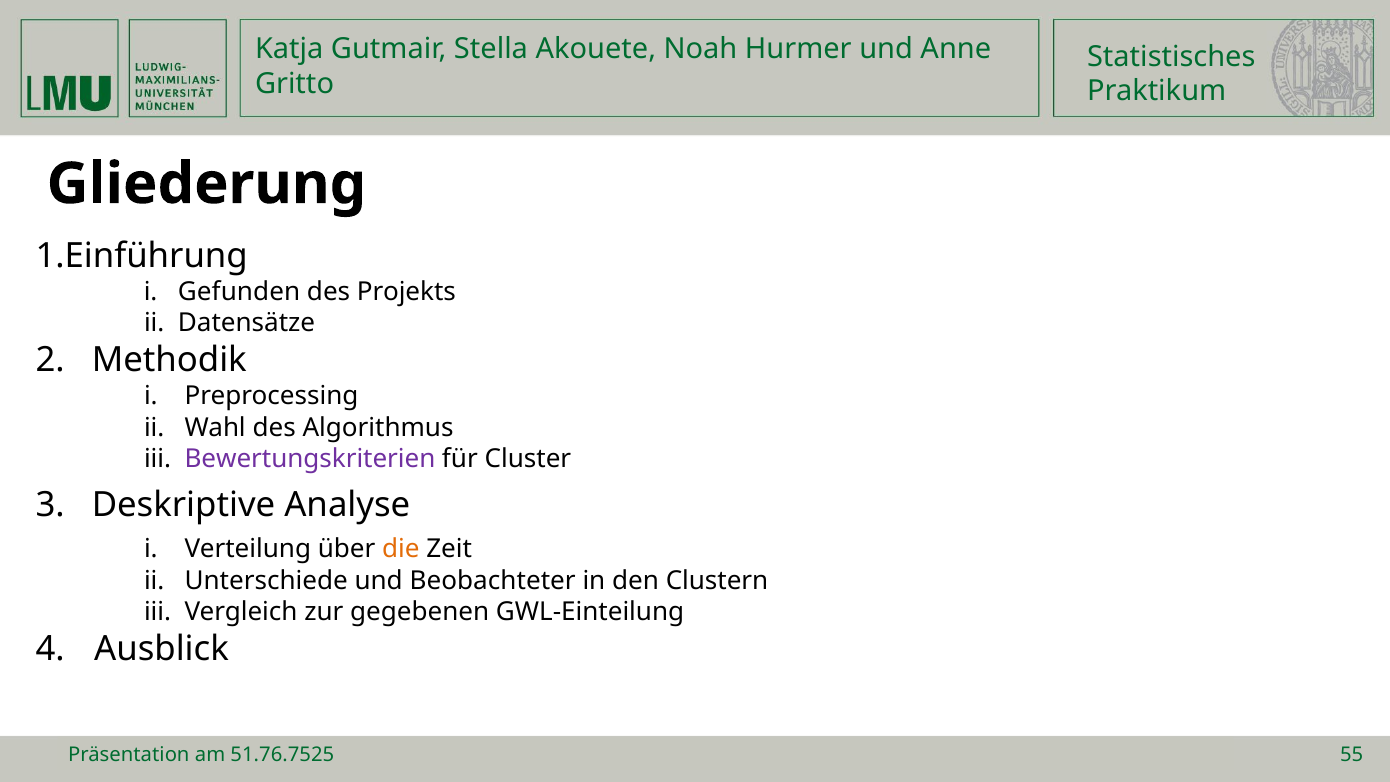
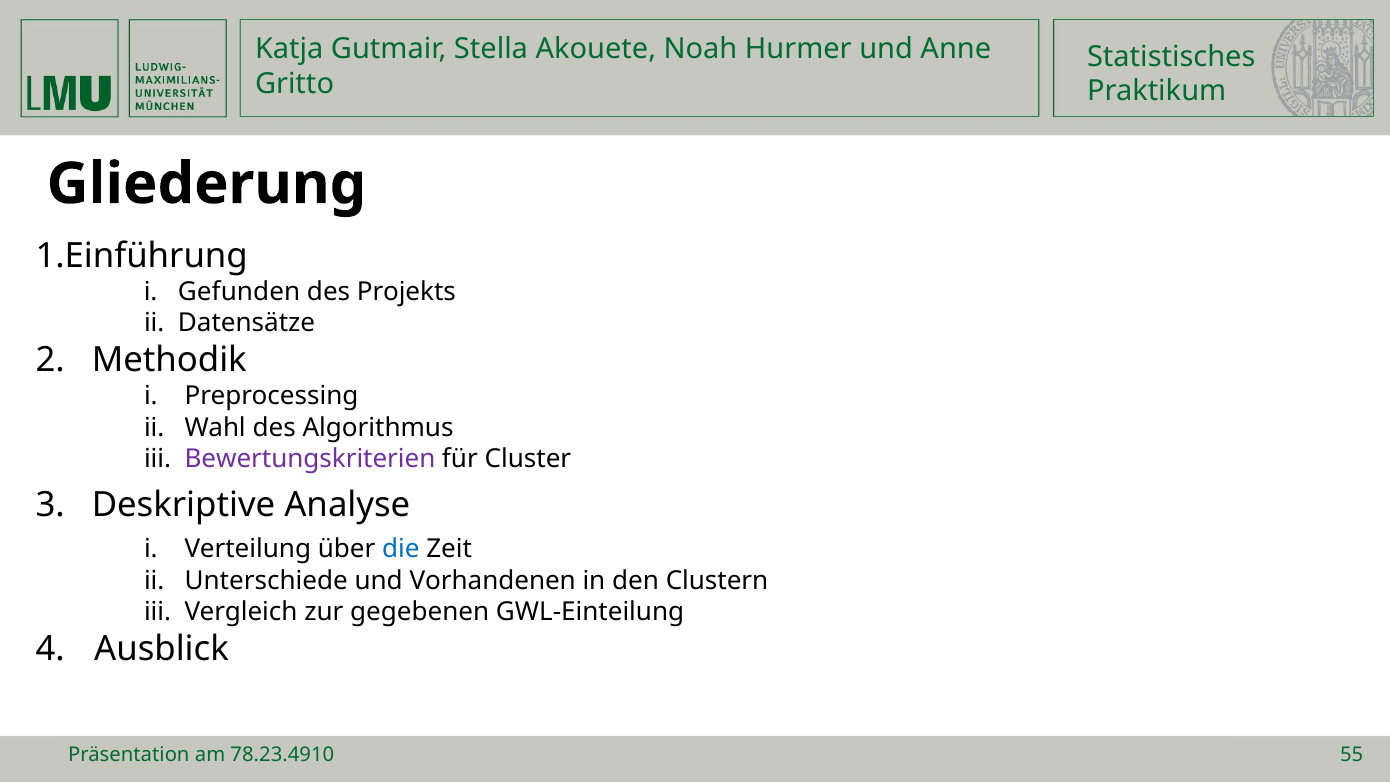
die colour: orange -> blue
Beobachteter: Beobachteter -> Vorhandenen
51.76.7525: 51.76.7525 -> 78.23.4910
